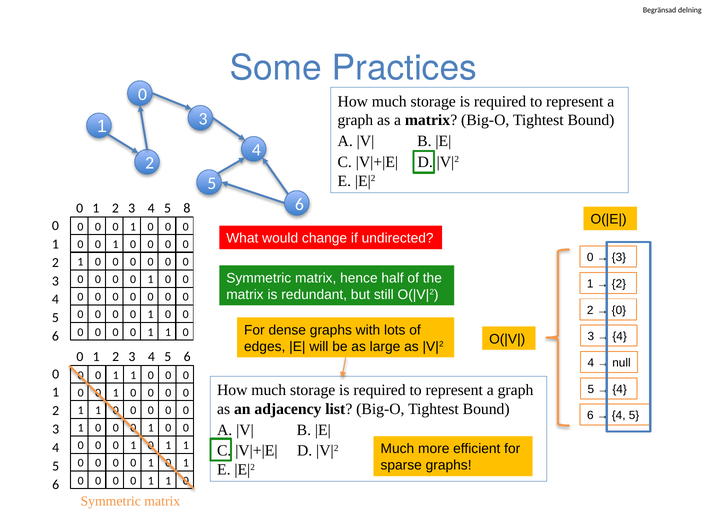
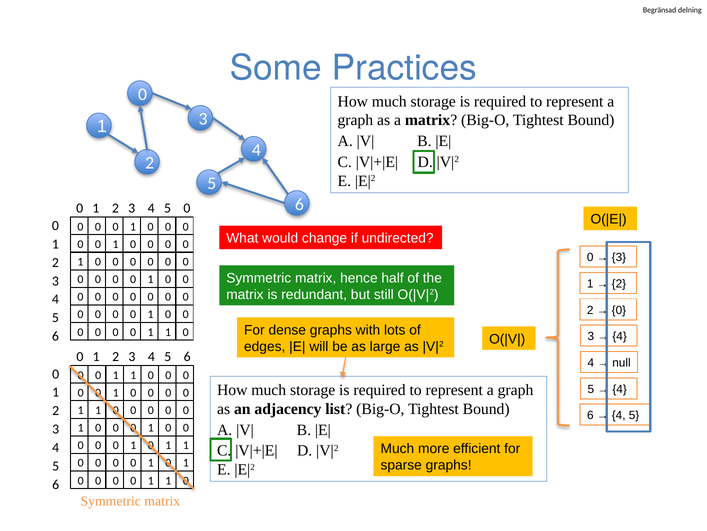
5 8: 8 -> 0
